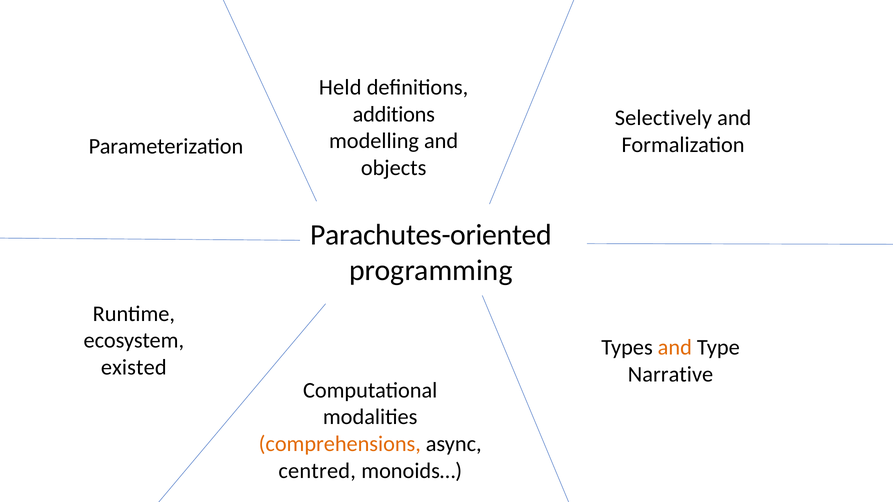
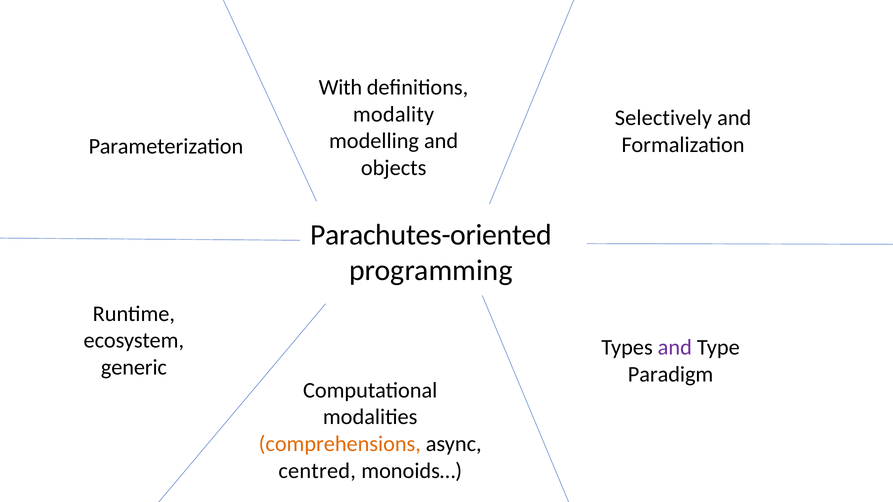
Held: Held -> With
additions: additions -> modality
and at (675, 348) colour: orange -> purple
existed: existed -> generic
Narrative: Narrative -> Paradigm
